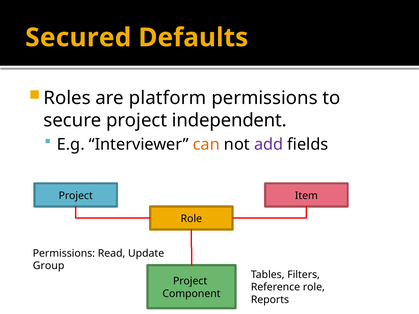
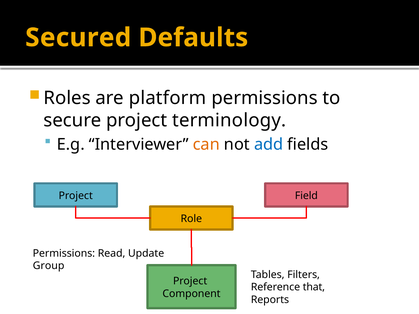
independent: independent -> terminology
add colour: purple -> blue
Item: Item -> Field
Reference role: role -> that
